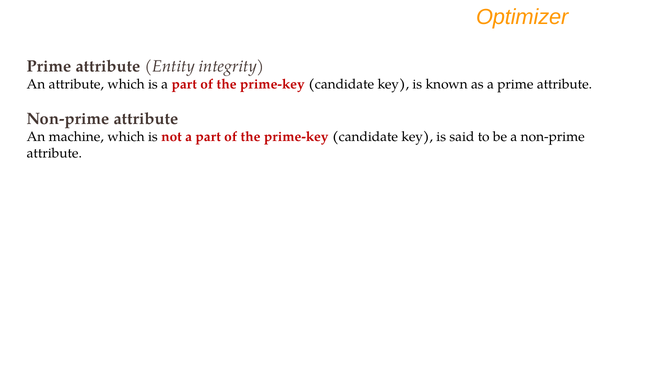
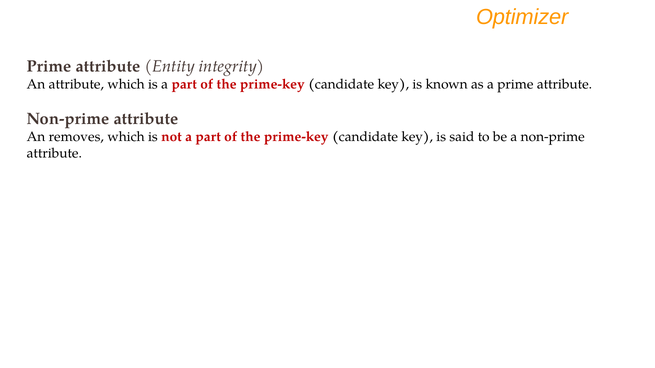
machine: machine -> removes
